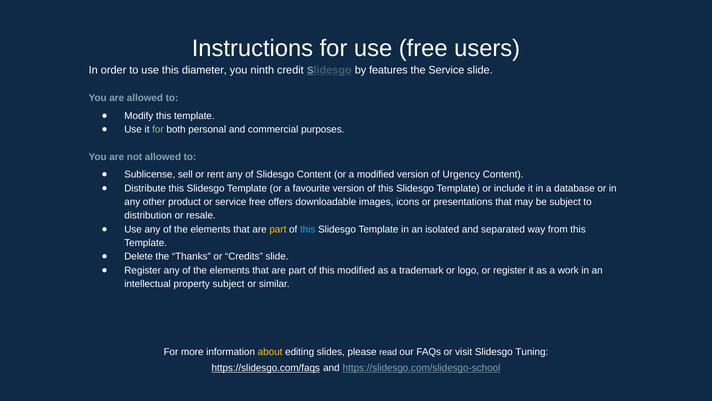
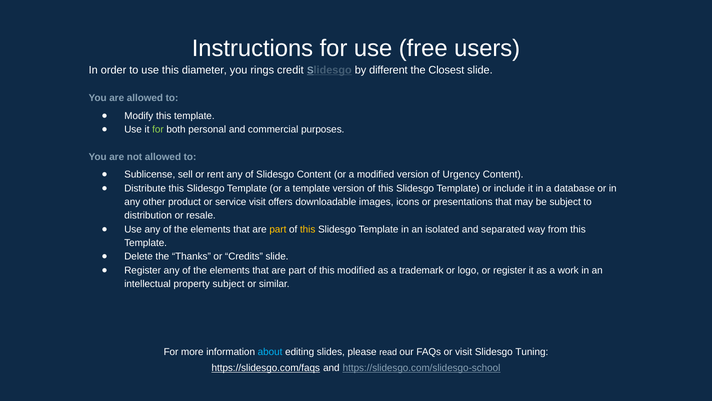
ninth: ninth -> rings
features: features -> different
the Service: Service -> Closest
a favourite: favourite -> template
service free: free -> visit
this at (308, 229) colour: light blue -> yellow
about colour: yellow -> light blue
